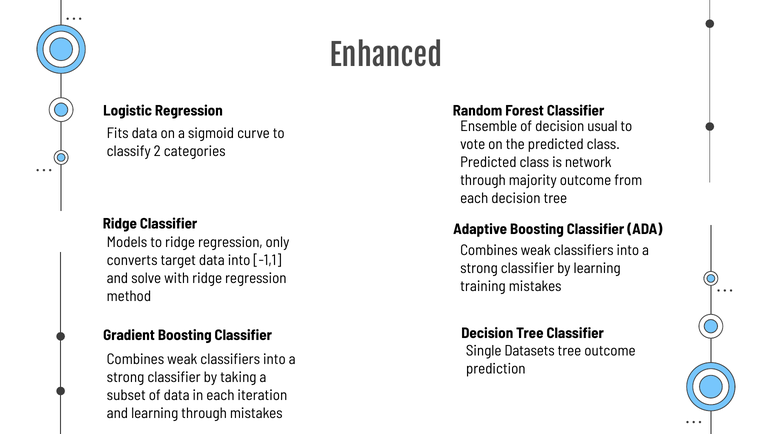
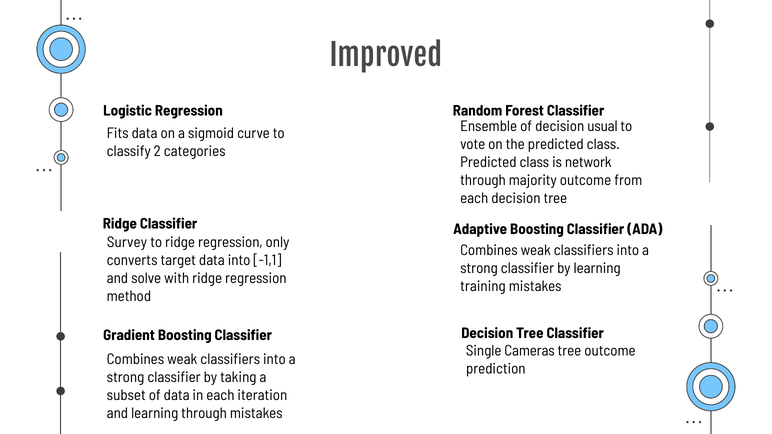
Enhanced: Enhanced -> Improved
Models: Models -> Survey
Datasets: Datasets -> Cameras
